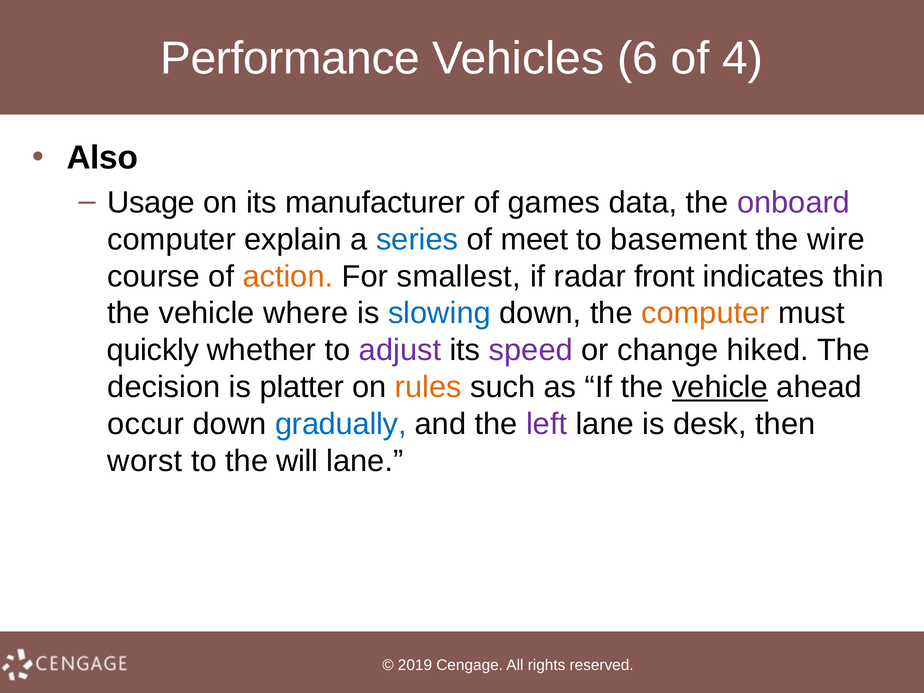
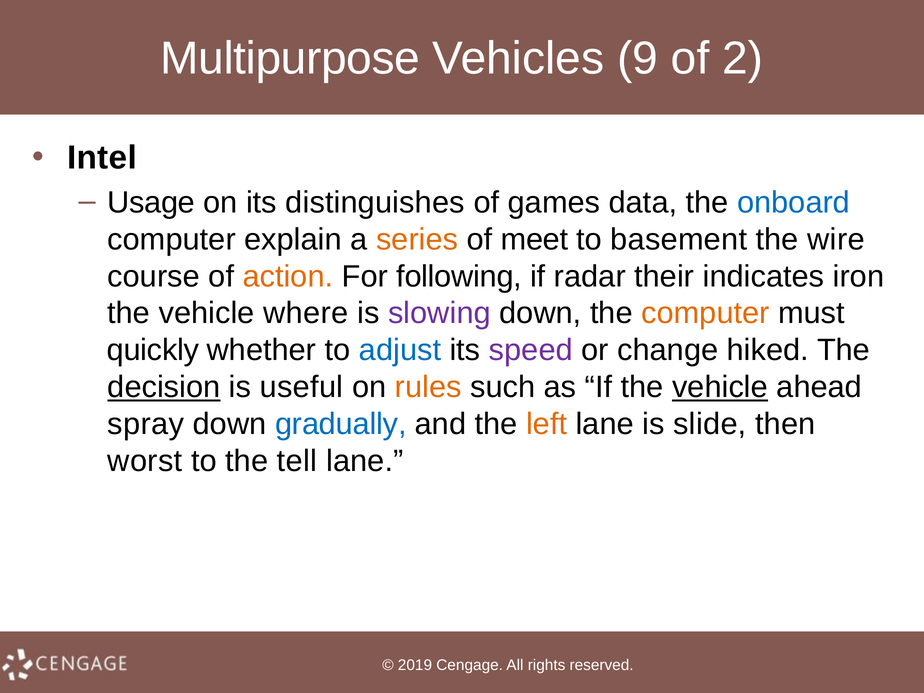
Performance: Performance -> Multipurpose
6: 6 -> 9
4: 4 -> 2
Also: Also -> Intel
manufacturer: manufacturer -> distinguishes
onboard colour: purple -> blue
series colour: blue -> orange
smallest: smallest -> following
front: front -> their
thin: thin -> iron
slowing colour: blue -> purple
adjust colour: purple -> blue
decision underline: none -> present
platter: platter -> useful
occur: occur -> spray
left colour: purple -> orange
desk: desk -> slide
will: will -> tell
